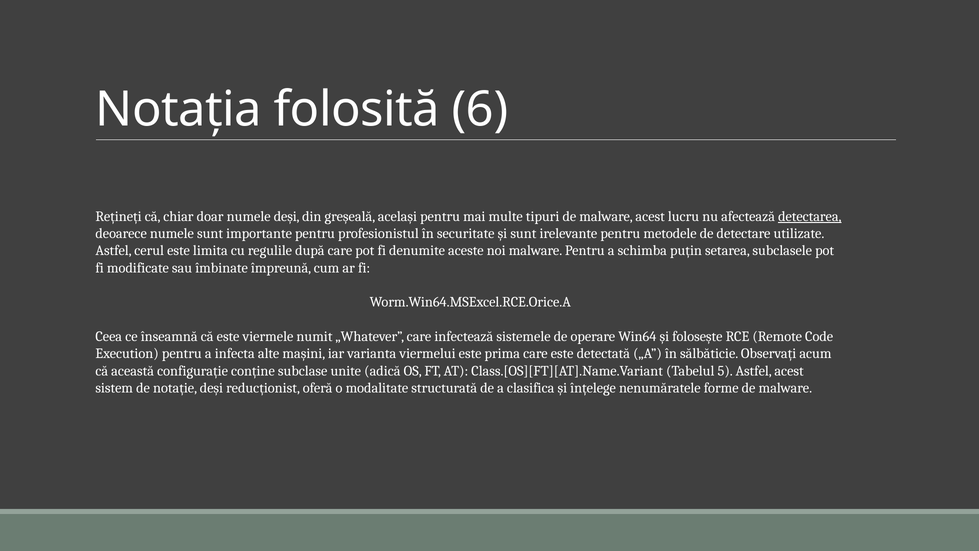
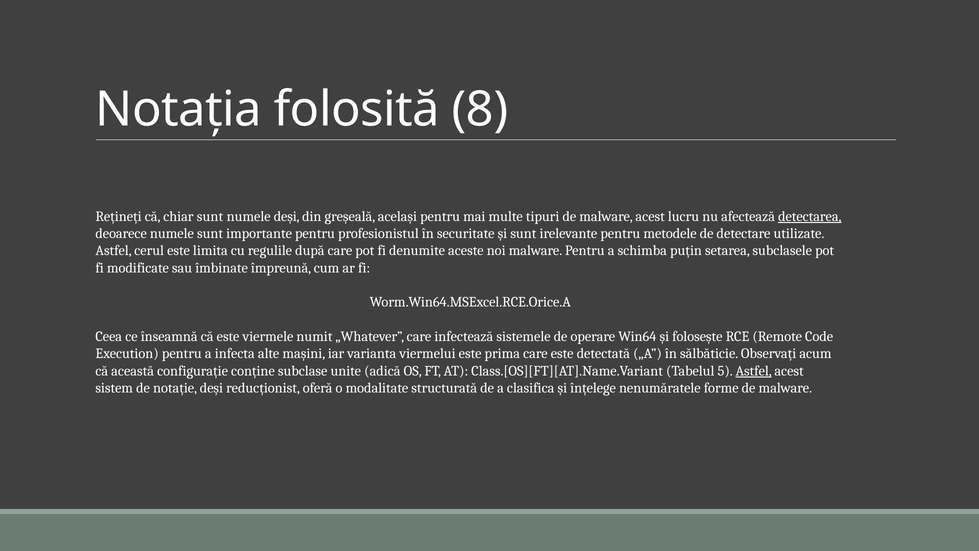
6: 6 -> 8
chiar doar: doar -> sunt
Astfel at (754, 371) underline: none -> present
